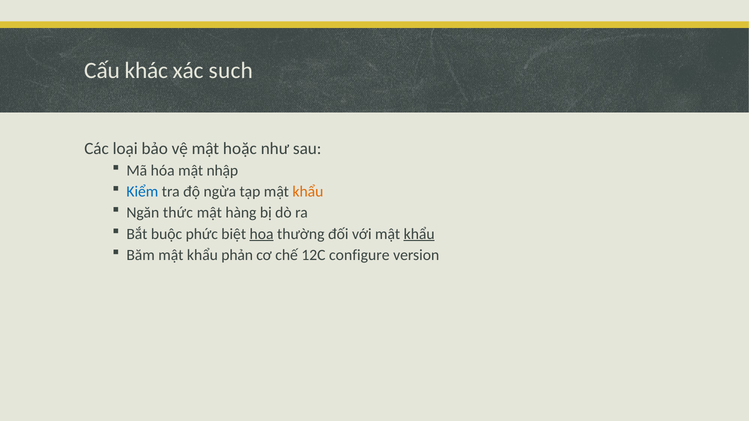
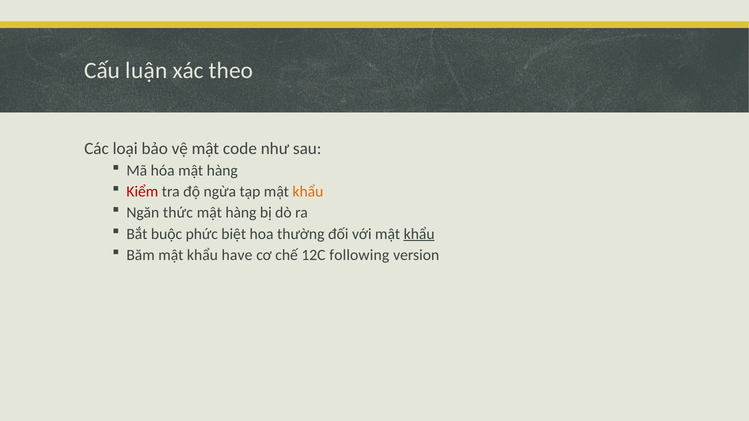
khác: khác -> luận
such: such -> theo
hoặc: hoặc -> code
hóa mật nhập: nhập -> hàng
Kiểm colour: blue -> red
hoa underline: present -> none
phản: phản -> have
configure: configure -> following
